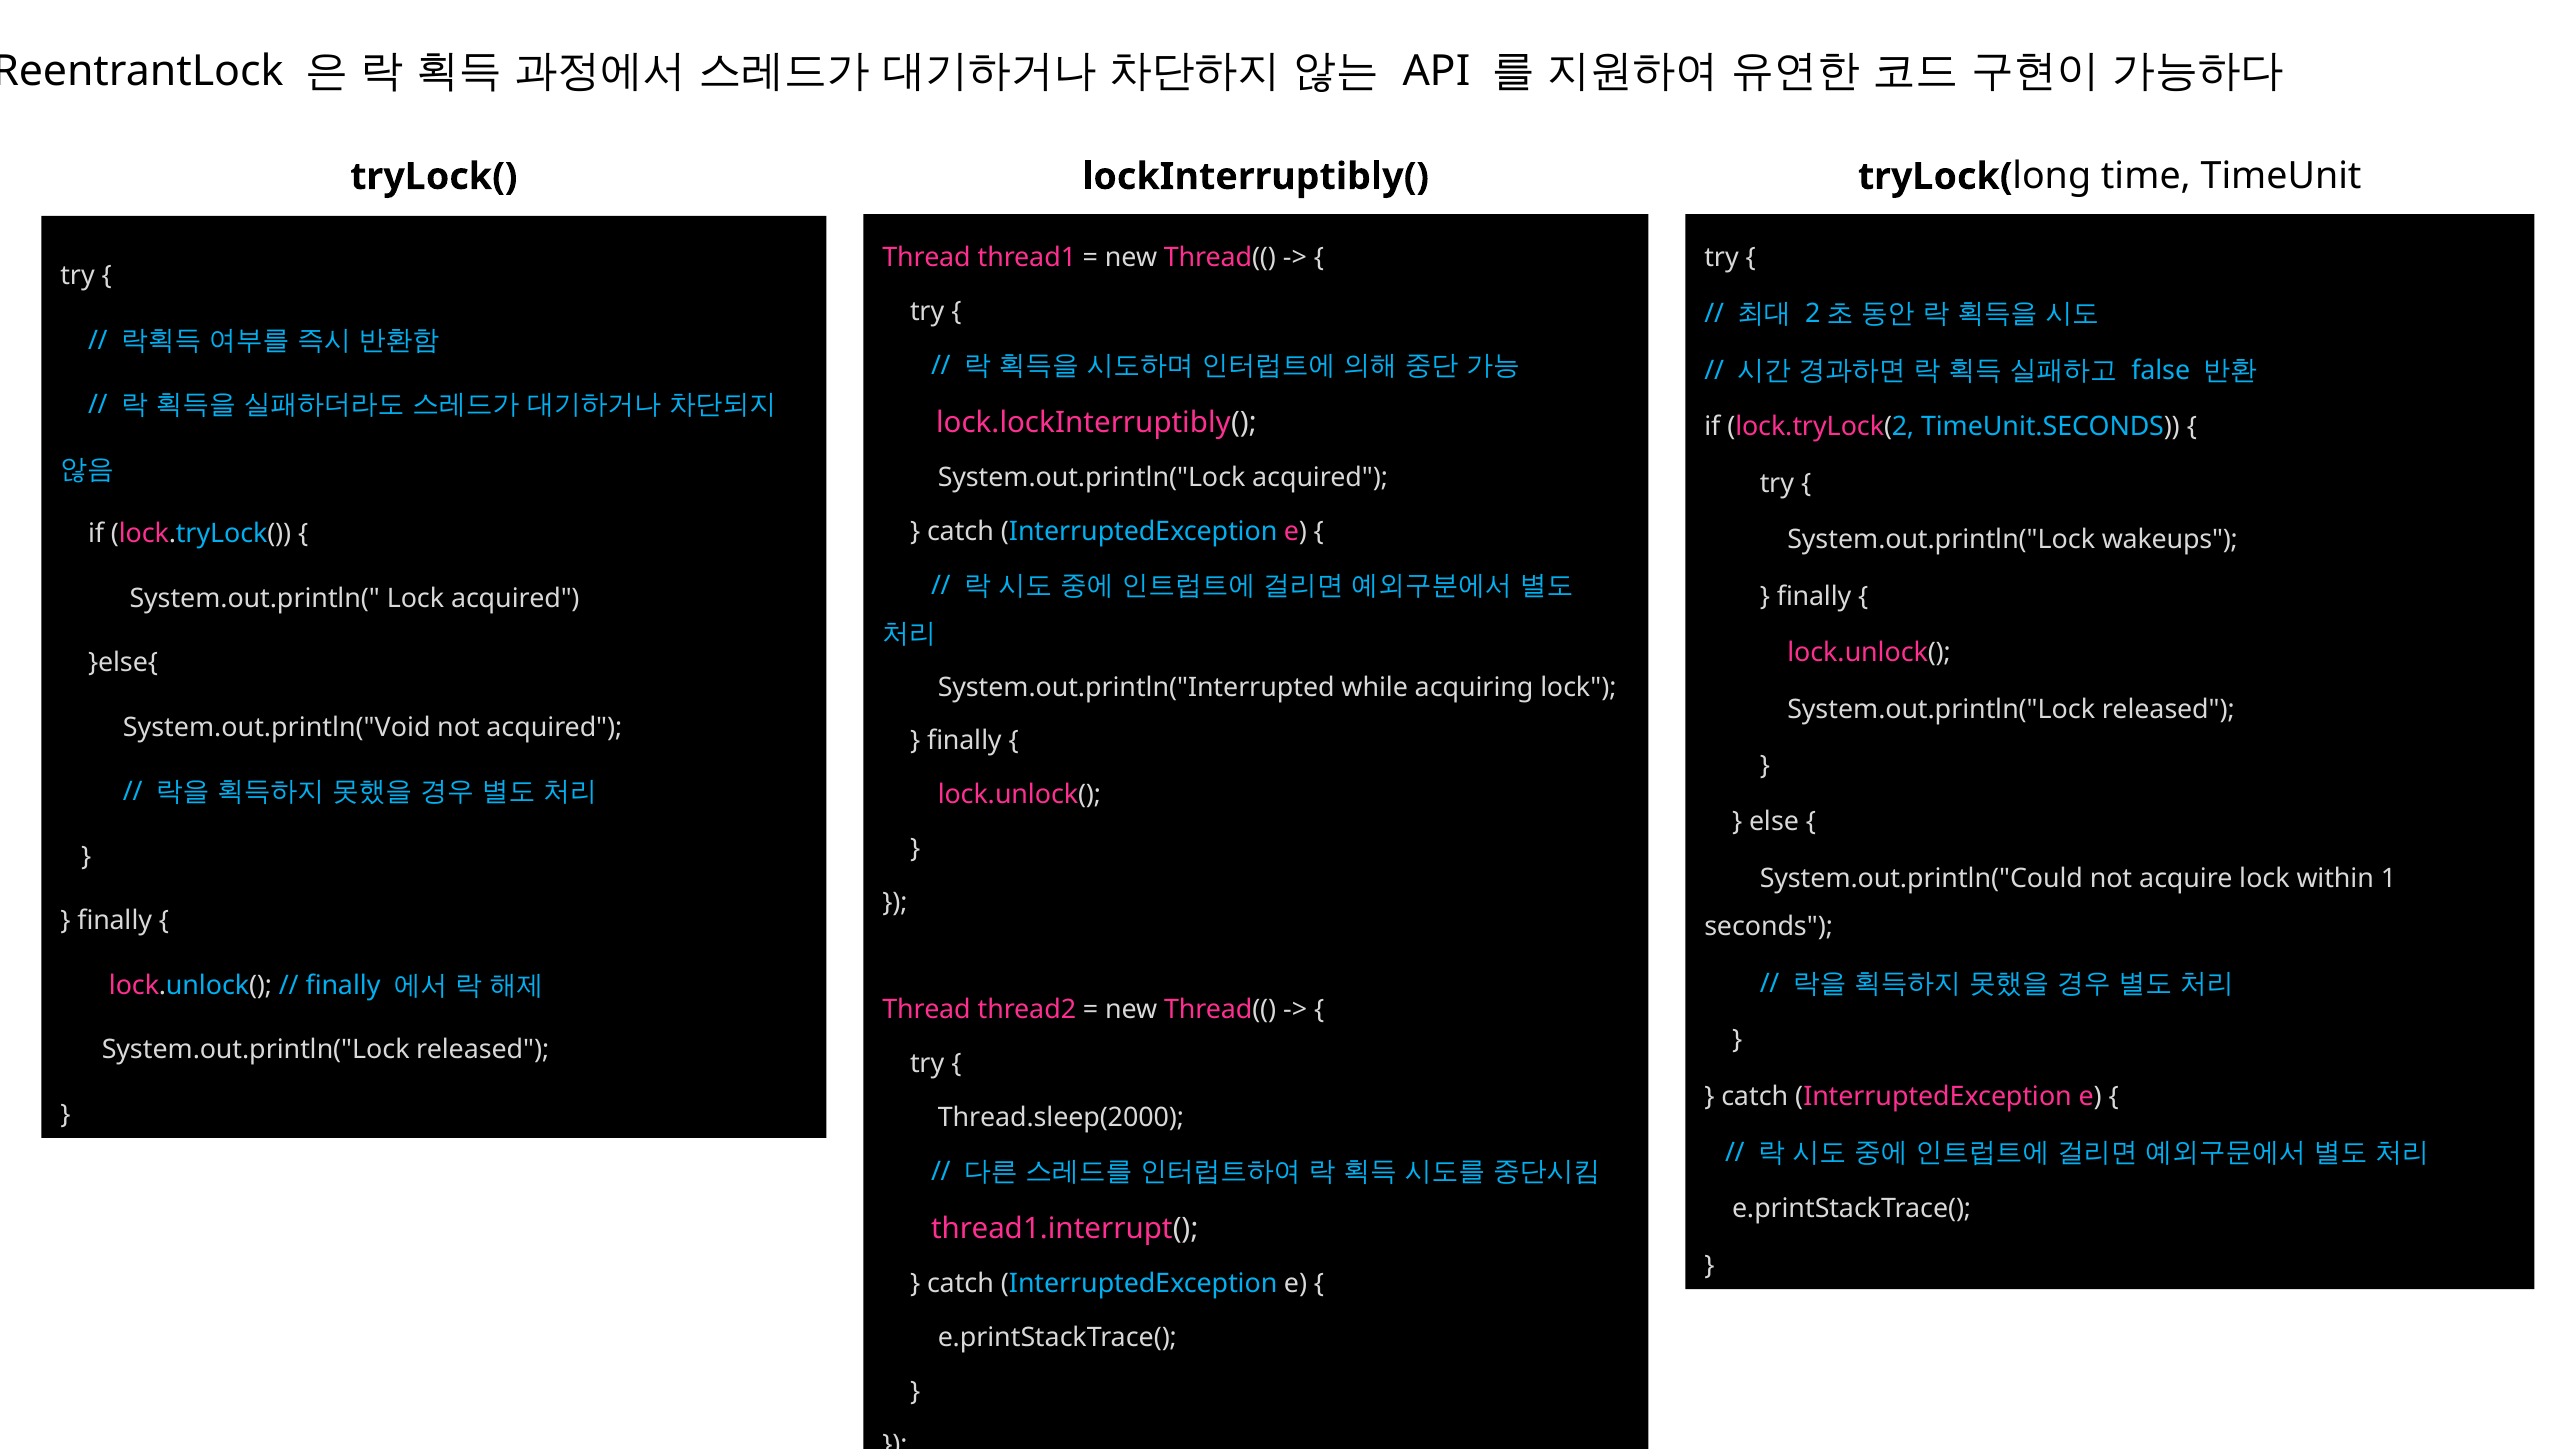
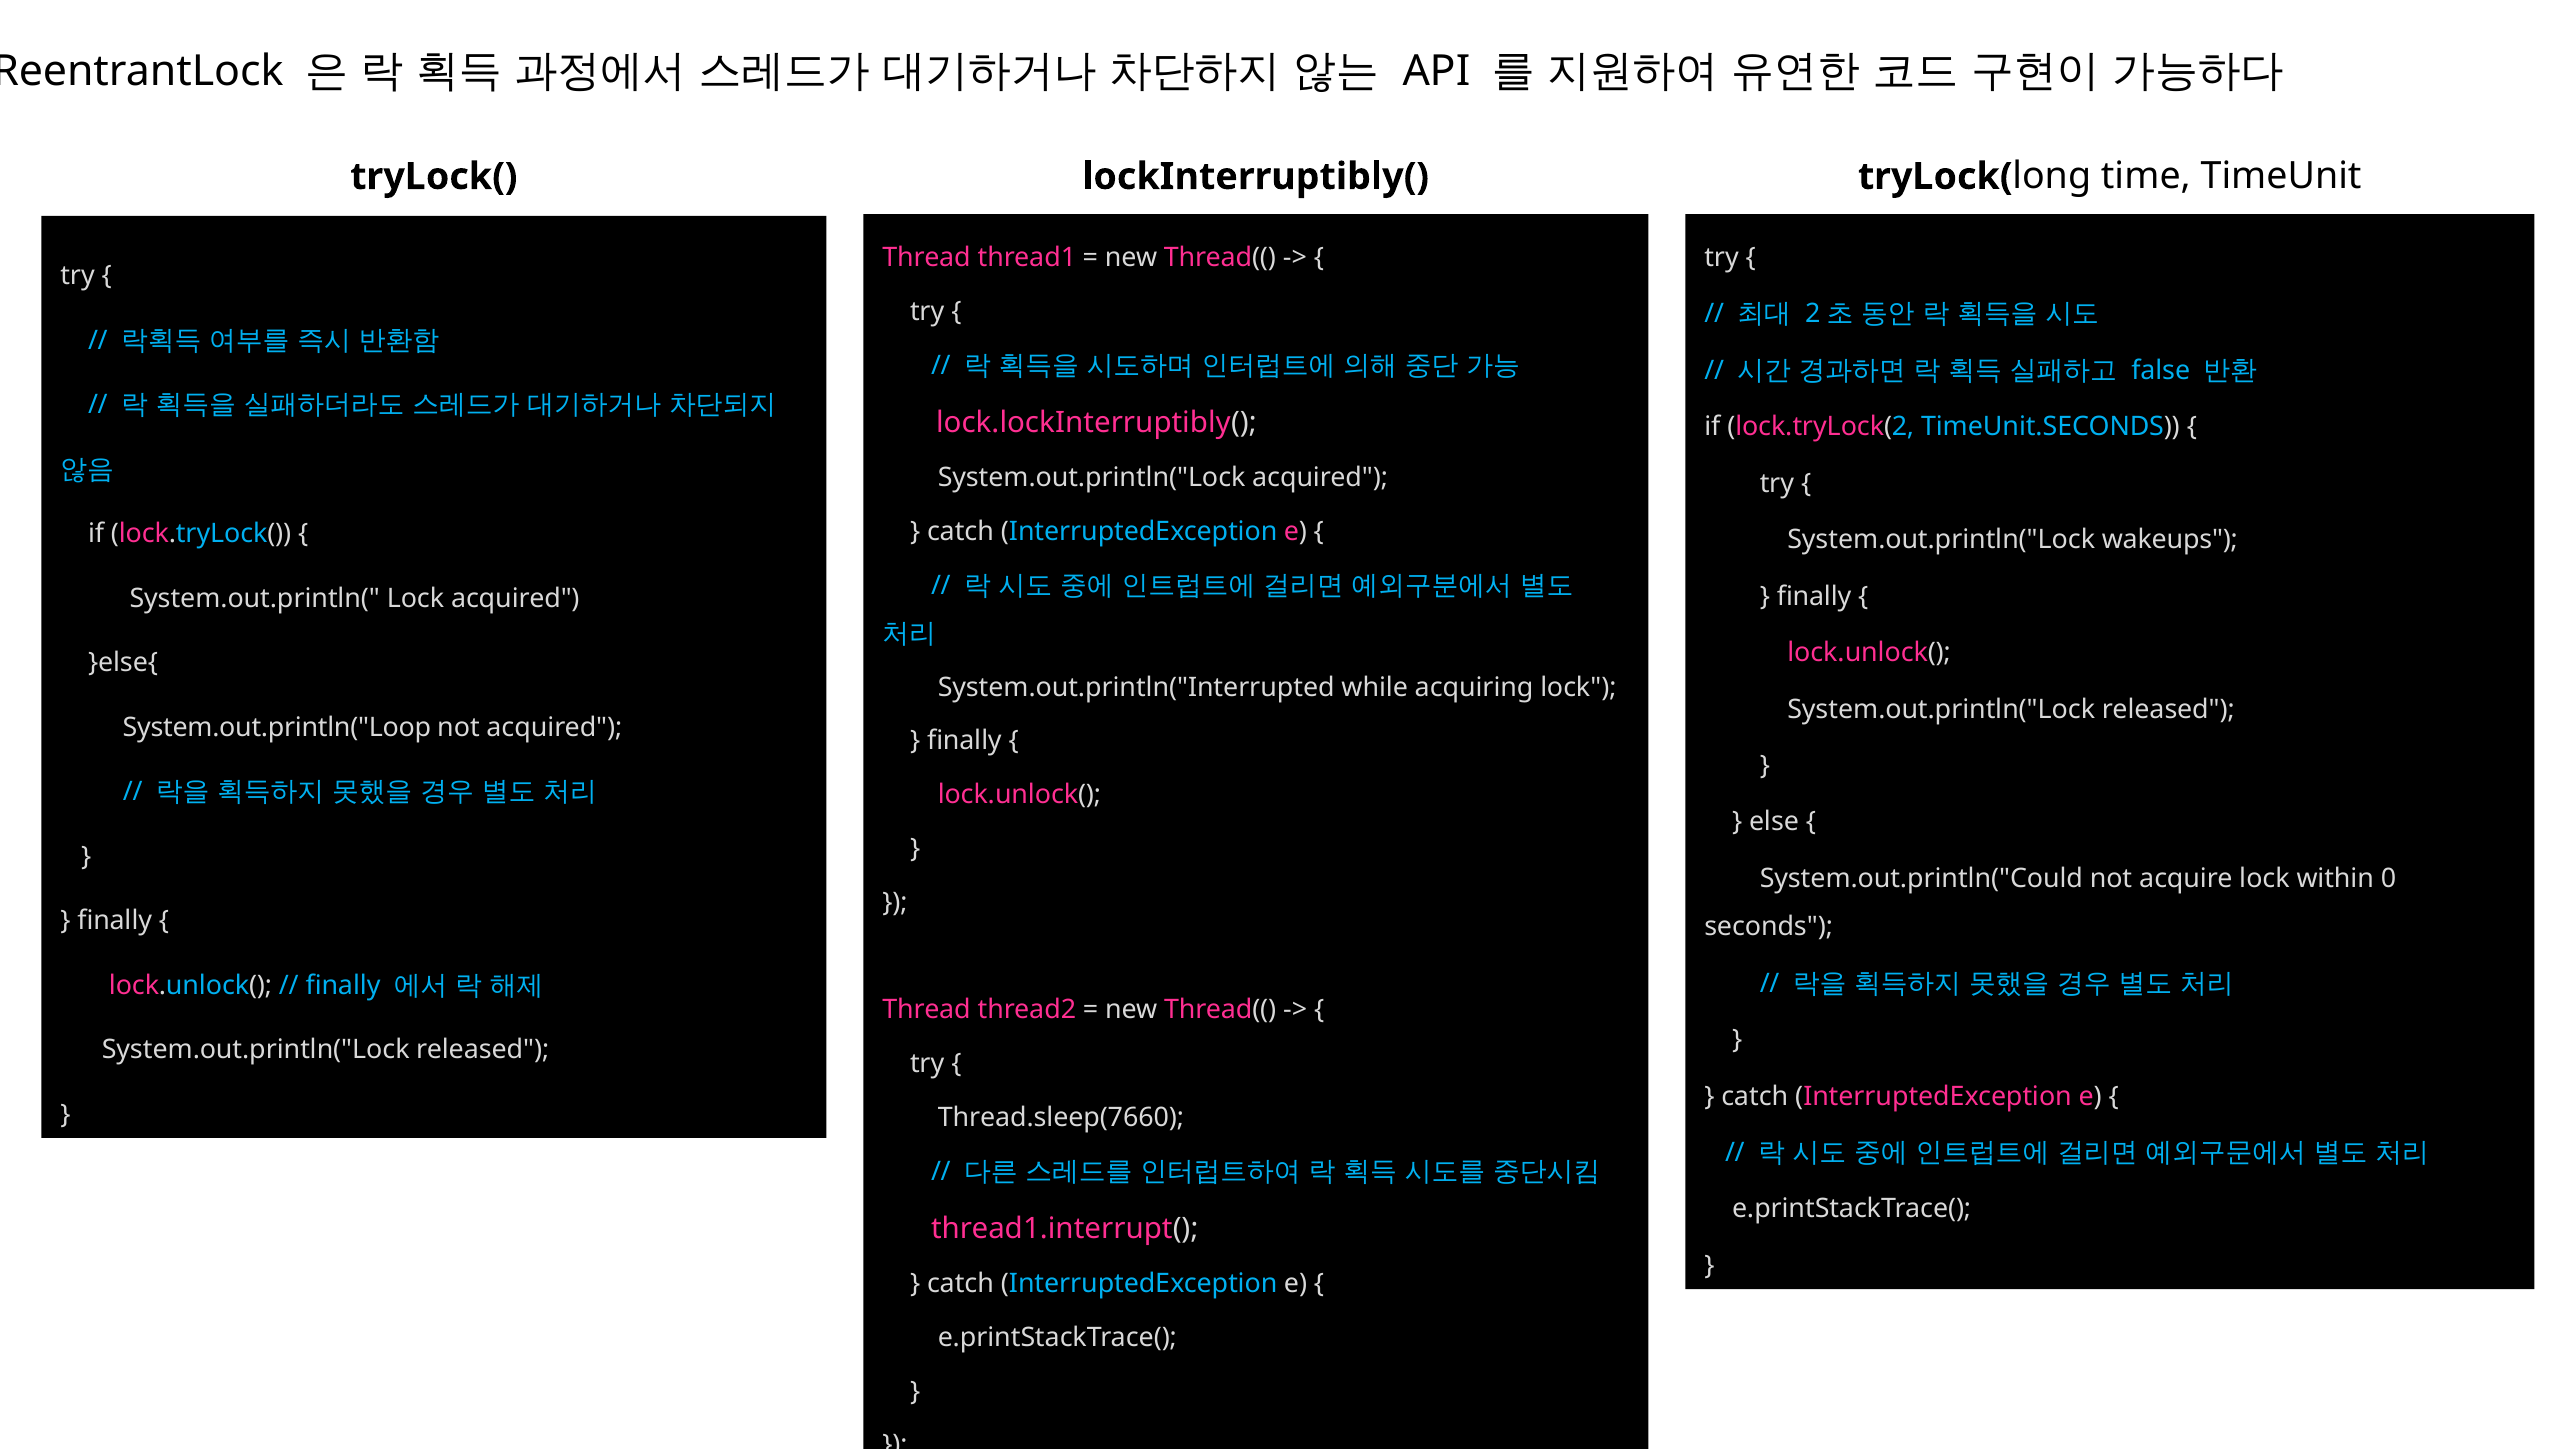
System.out.println("Void: System.out.println("Void -> System.out.println("Loop
1: 1 -> 0
Thread.sleep(2000: Thread.sleep(2000 -> Thread.sleep(7660
